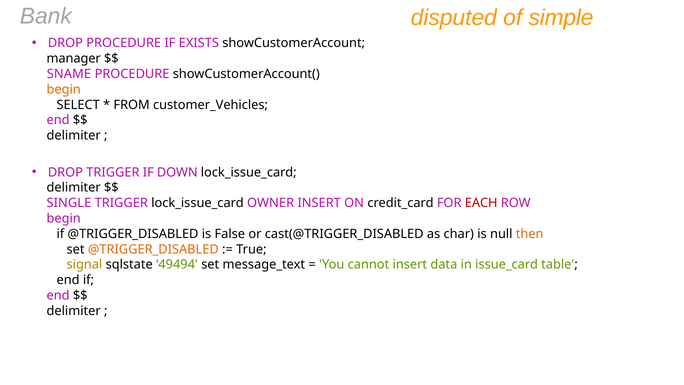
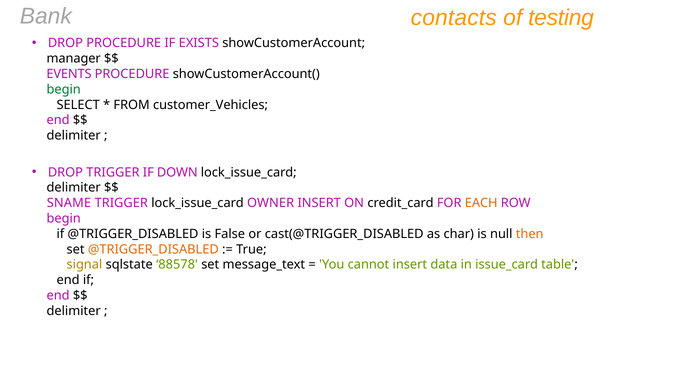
disputed: disputed -> contacts
simple: simple -> testing
SNAME: SNAME -> EVENTS
begin at (64, 89) colour: orange -> green
SINGLE: SINGLE -> SNAME
EACH colour: red -> orange
49494: 49494 -> 88578
